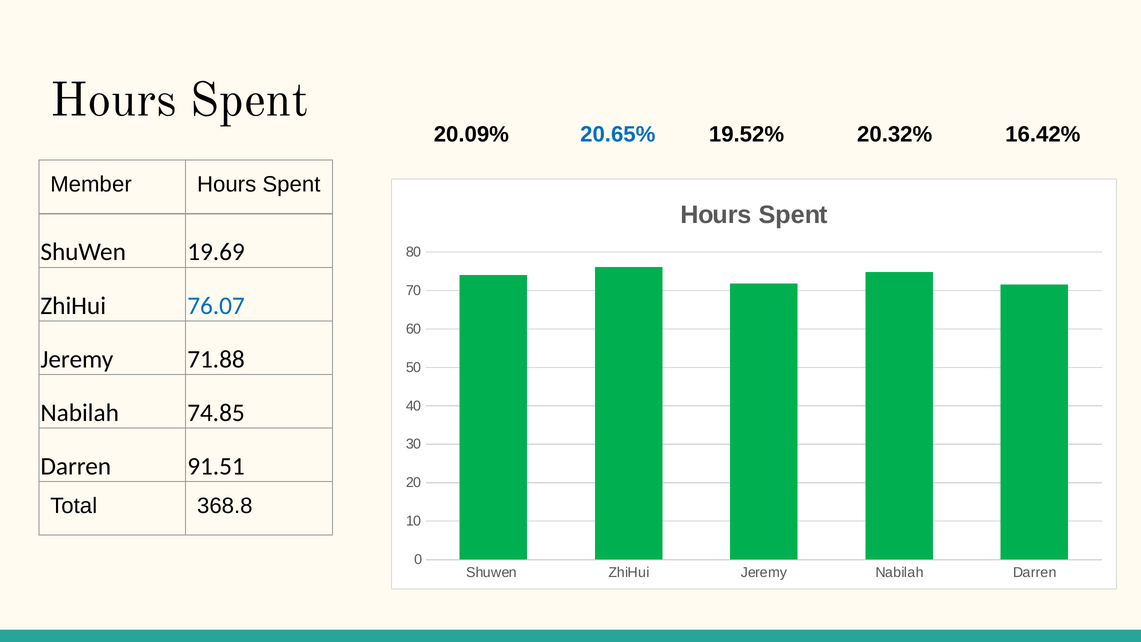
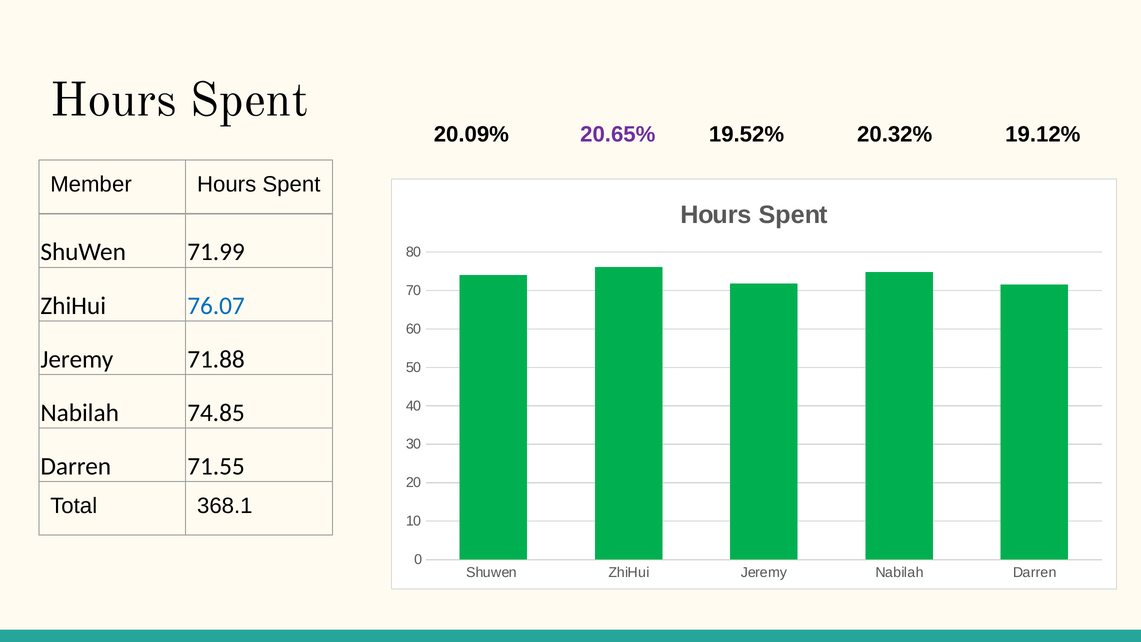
20.65% colour: blue -> purple
16.42%: 16.42% -> 19.12%
19.69: 19.69 -> 71.99
91.51: 91.51 -> 71.55
368.8: 368.8 -> 368.1
